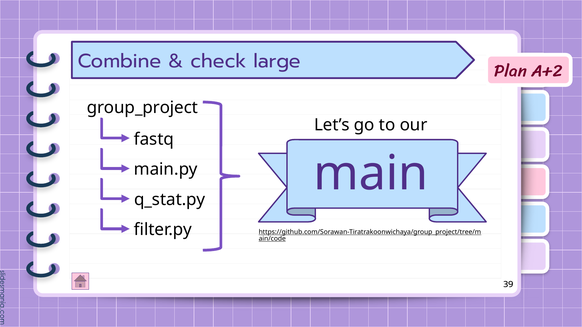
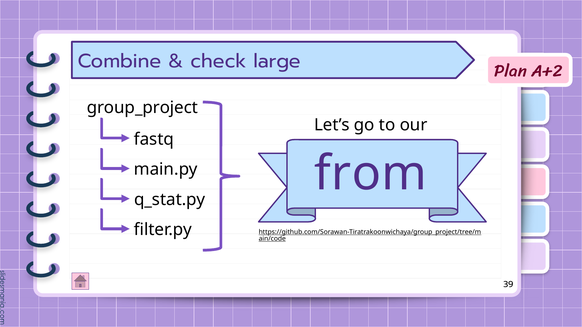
main: main -> from
